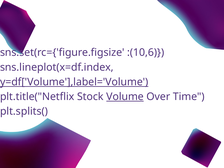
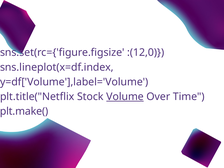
:(10,6: :(10,6 -> :(12,0
y=df['Volume'],label='Volume underline: present -> none
plt.splits(: plt.splits( -> plt.make(
